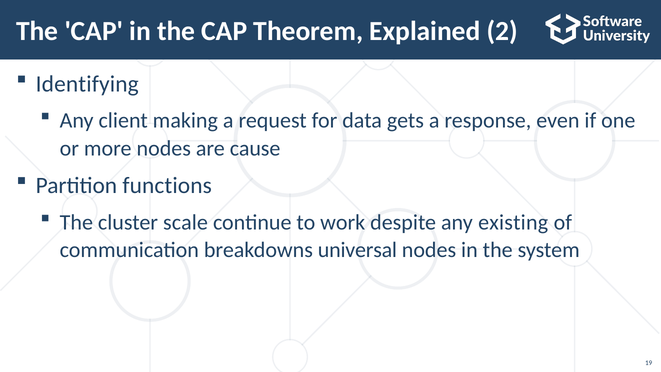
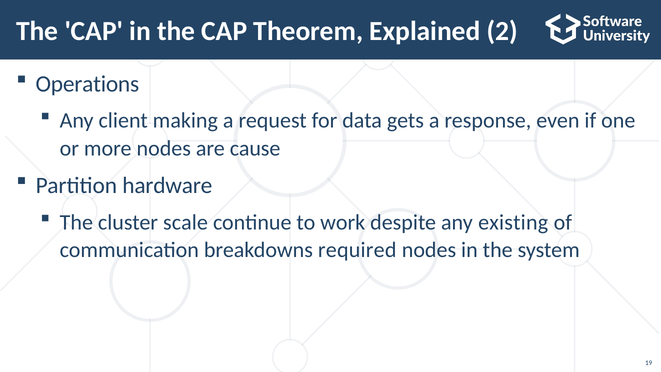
Identifying: Identifying -> Operations
functions: functions -> hardware
universal: universal -> required
